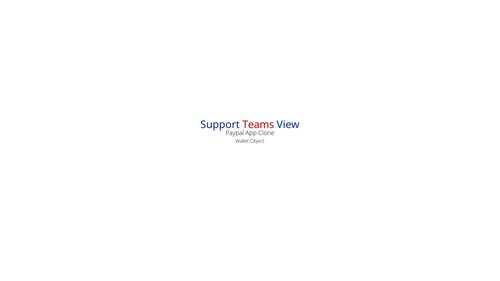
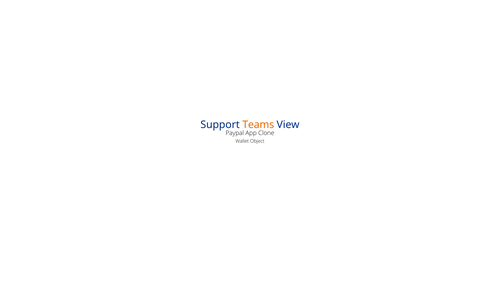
Teams colour: red -> orange
